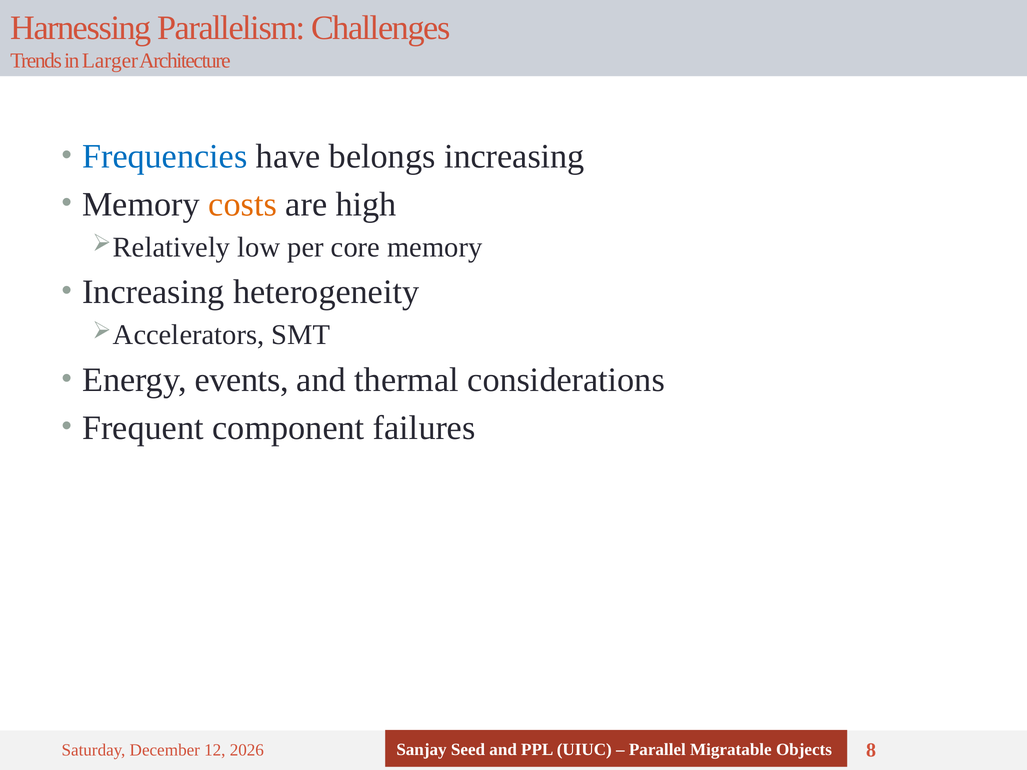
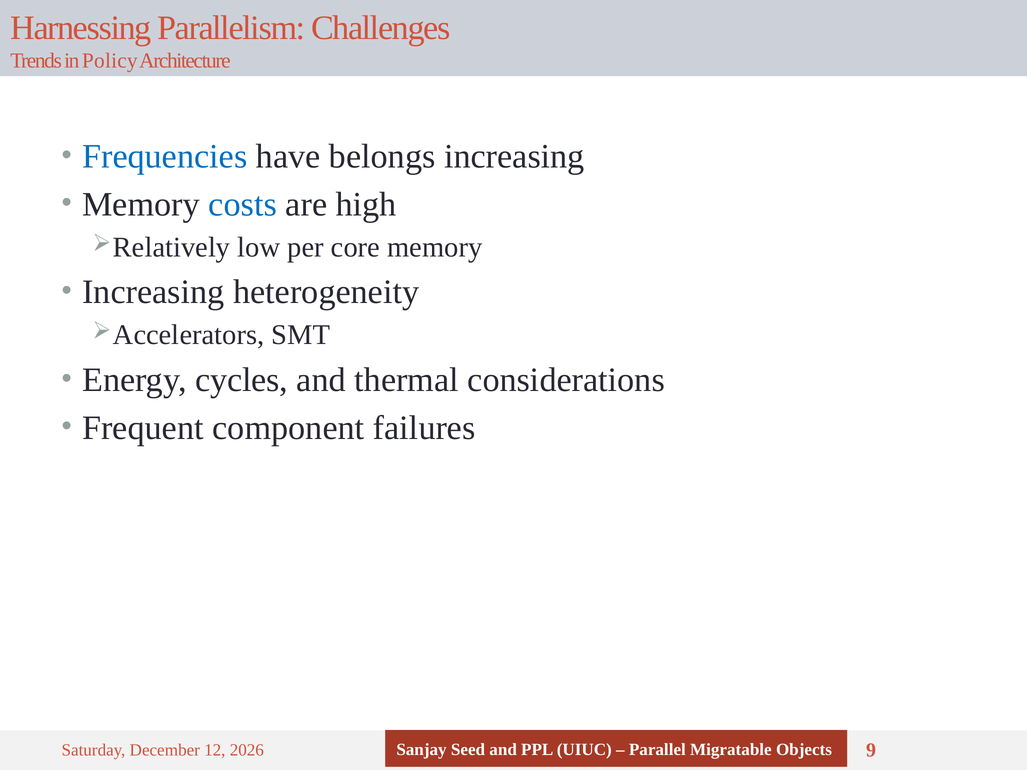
Larger: Larger -> Policy
costs colour: orange -> blue
events: events -> cycles
8: 8 -> 9
